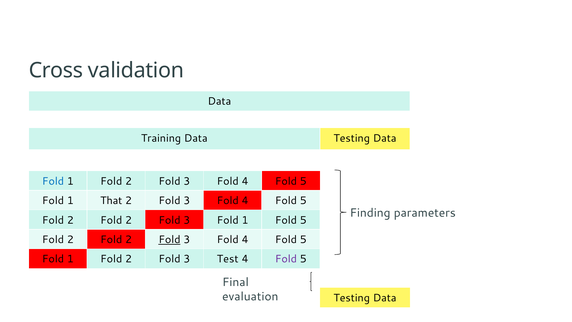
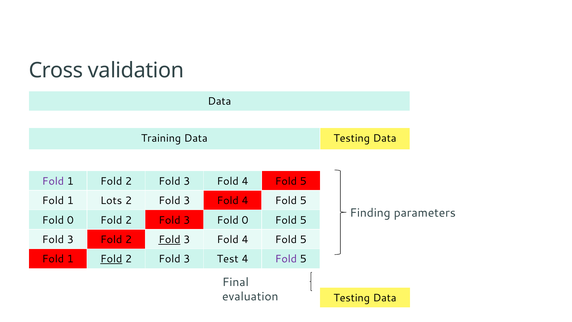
Fold at (53, 181) colour: blue -> purple
That: That -> Lots
2 at (70, 220): 2 -> 0
3 Fold 1: 1 -> 0
2 at (70, 239): 2 -> 3
Fold at (111, 259) underline: none -> present
